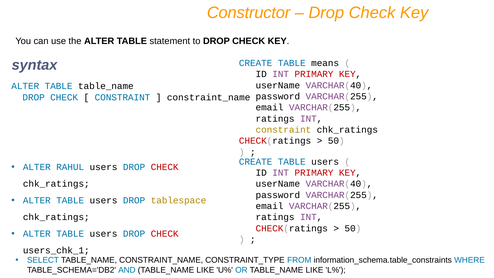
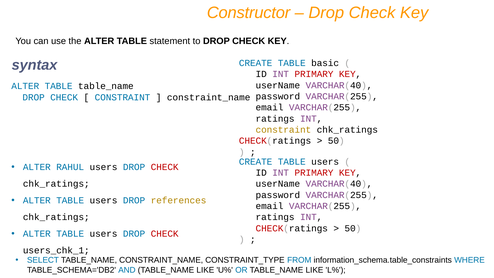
means: means -> basic
tablespace: tablespace -> references
